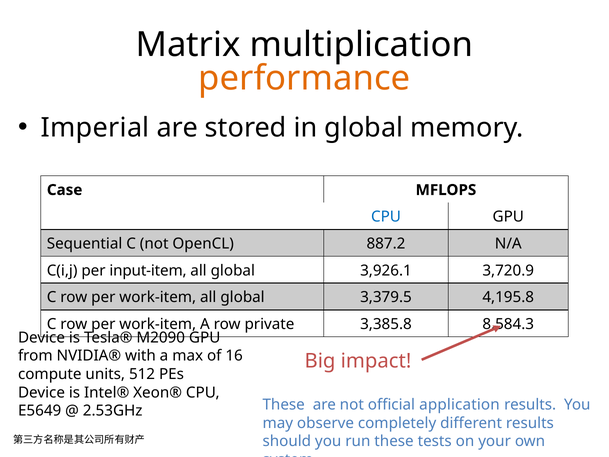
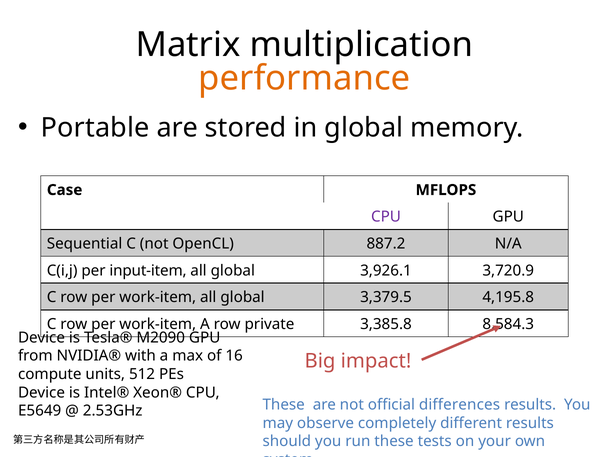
Imperial: Imperial -> Portable
CPU at (386, 217) colour: blue -> purple
application: application -> differences
